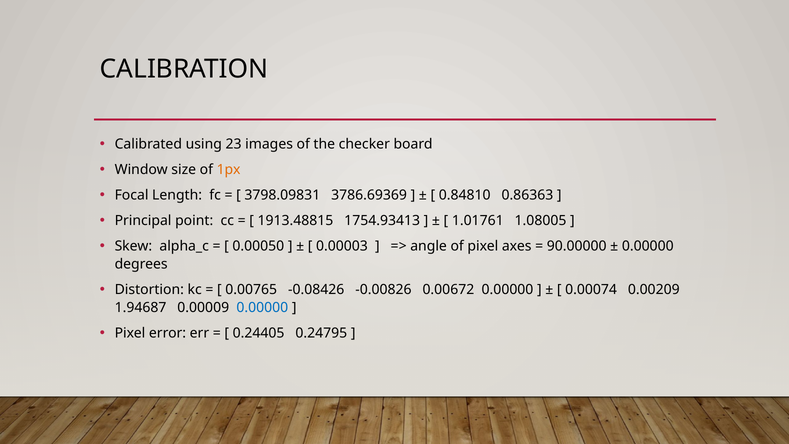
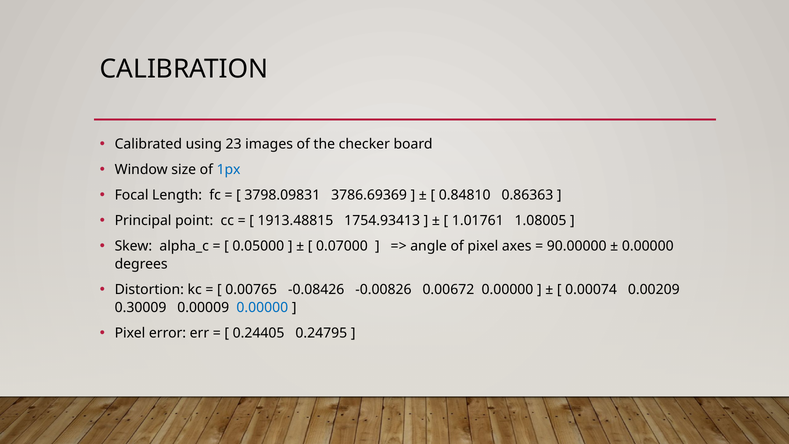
1px colour: orange -> blue
0.00050: 0.00050 -> 0.05000
0.00003: 0.00003 -> 0.07000
1.94687: 1.94687 -> 0.30009
